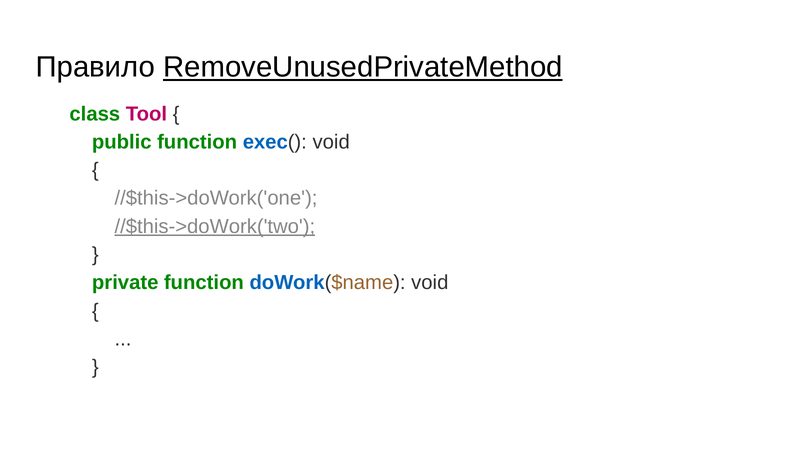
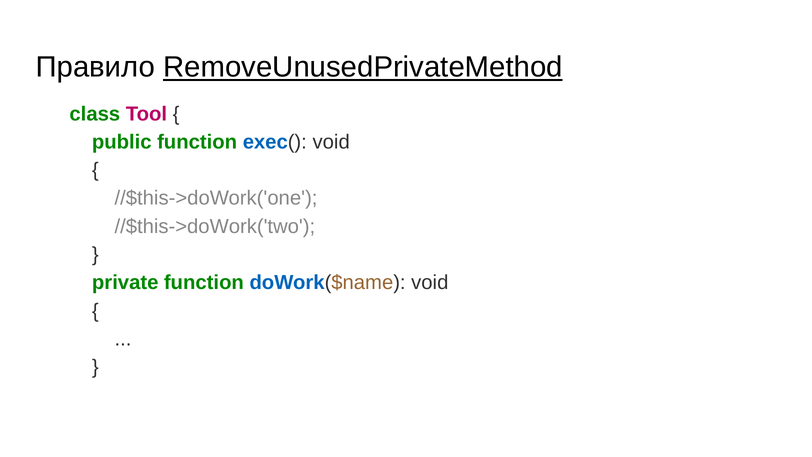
//$this->doWork('two underline: present -> none
